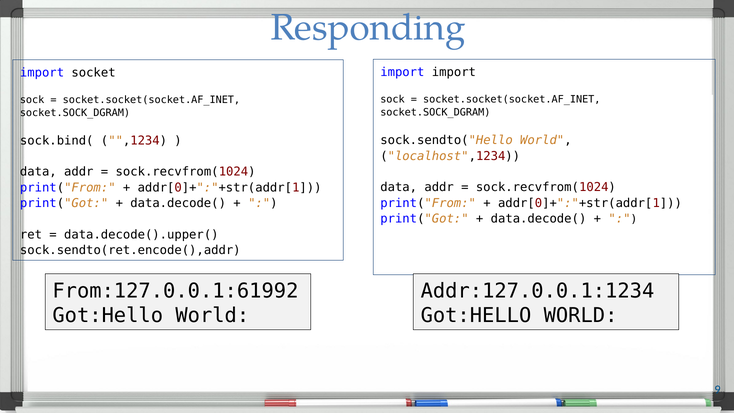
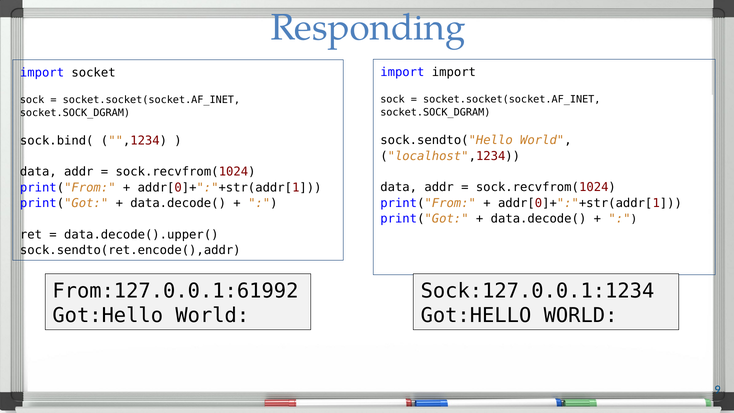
Addr:127.0.0.1:1234: Addr:127.0.0.1:1234 -> Sock:127.0.0.1:1234
